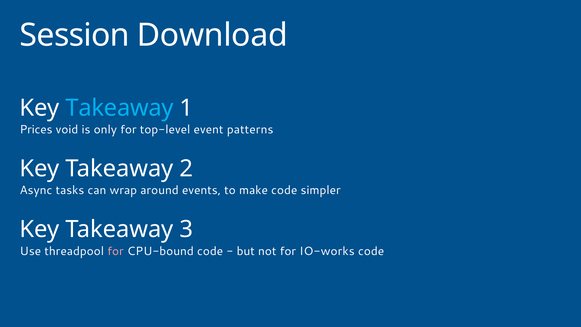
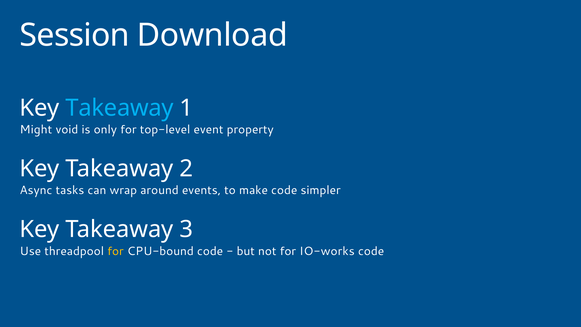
Prices: Prices -> Might
patterns: patterns -> property
for at (116, 251) colour: pink -> yellow
